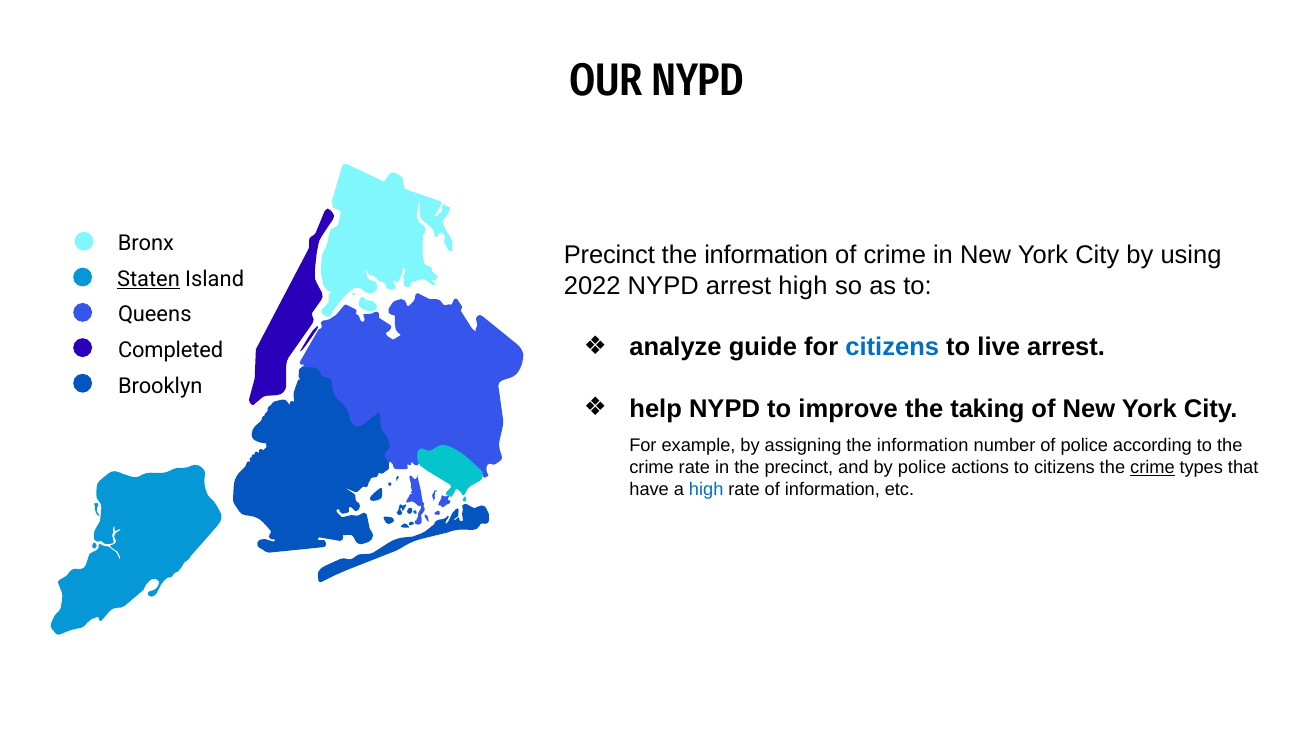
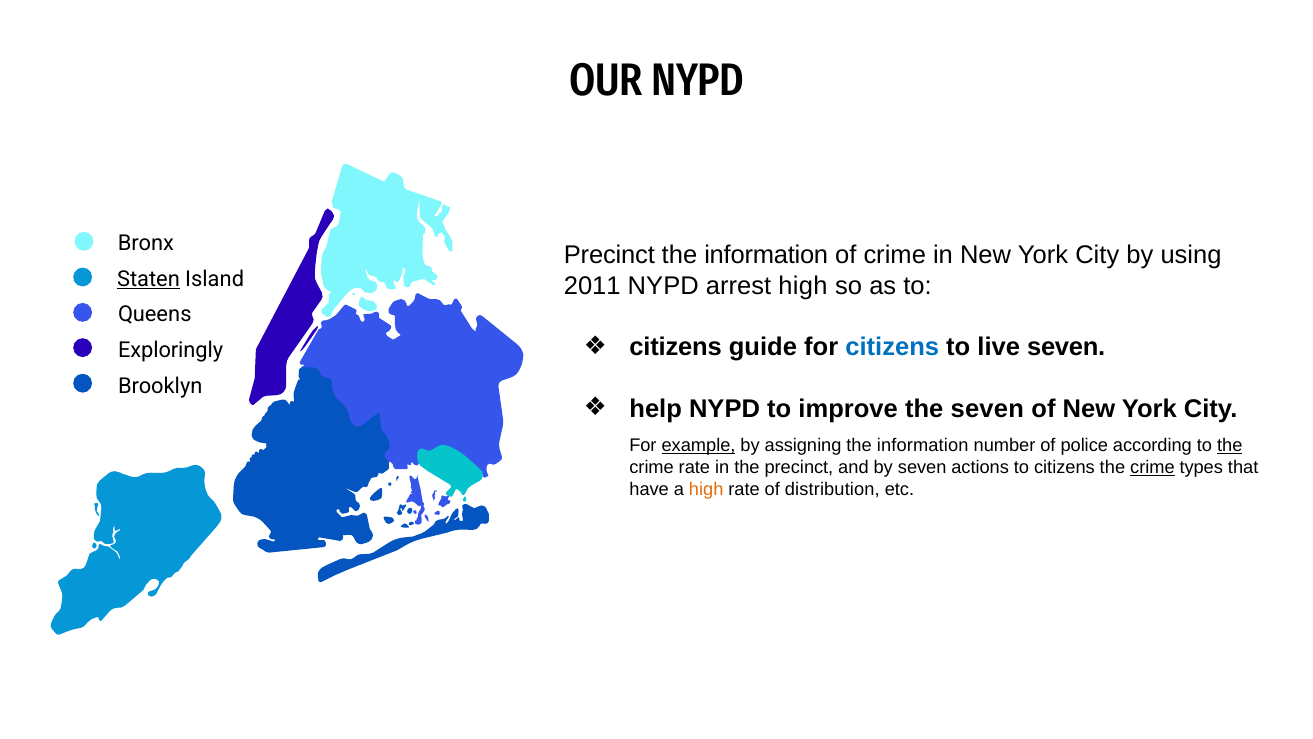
2022: 2022 -> 2011
analyze at (676, 347): analyze -> citizens
live arrest: arrest -> seven
Completed: Completed -> Exploringly
the taking: taking -> seven
example underline: none -> present
the at (1230, 445) underline: none -> present
by police: police -> seven
high at (706, 489) colour: blue -> orange
of information: information -> distribution
